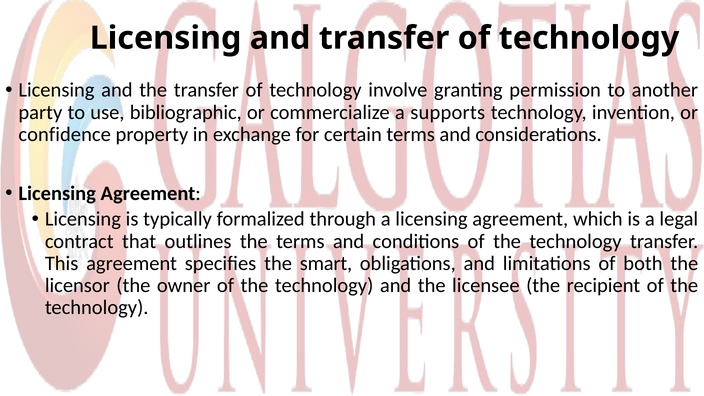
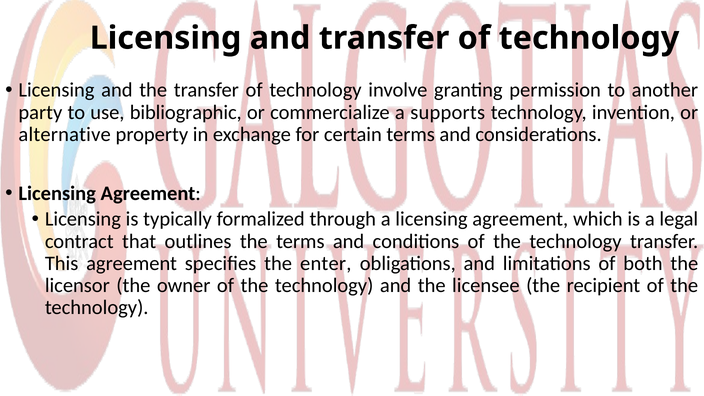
confidence: confidence -> alternative
smart: smart -> enter
